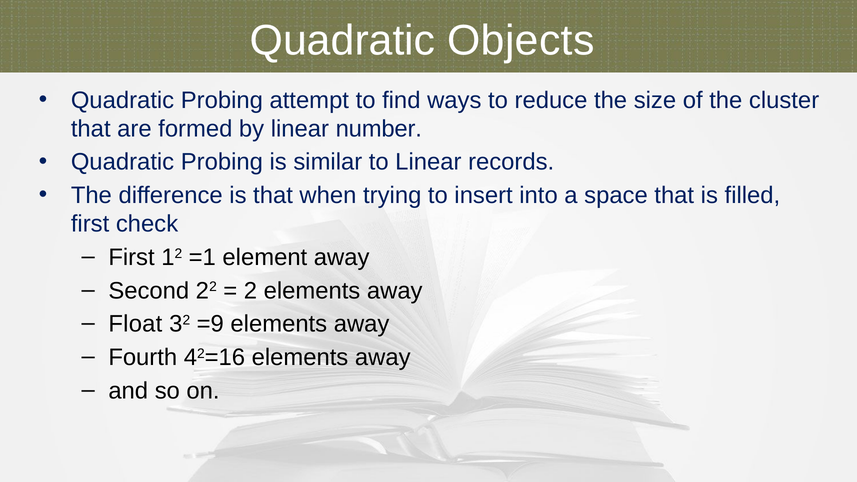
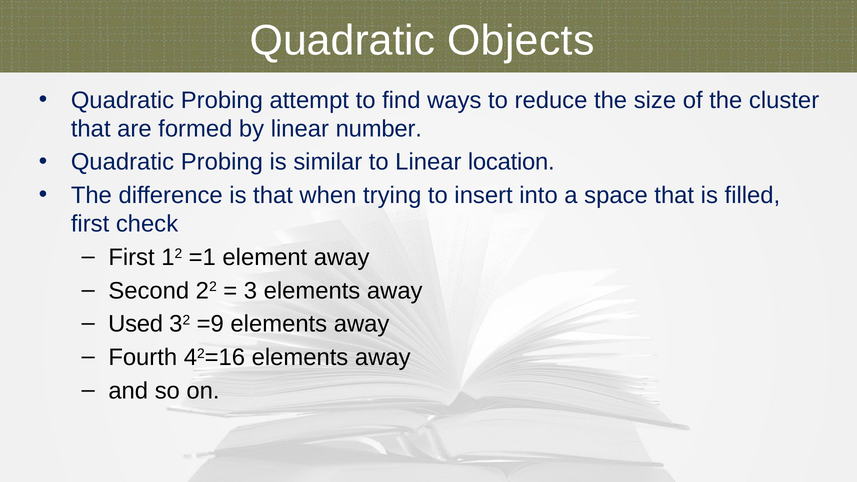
records: records -> location
2: 2 -> 3
Float: Float -> Used
